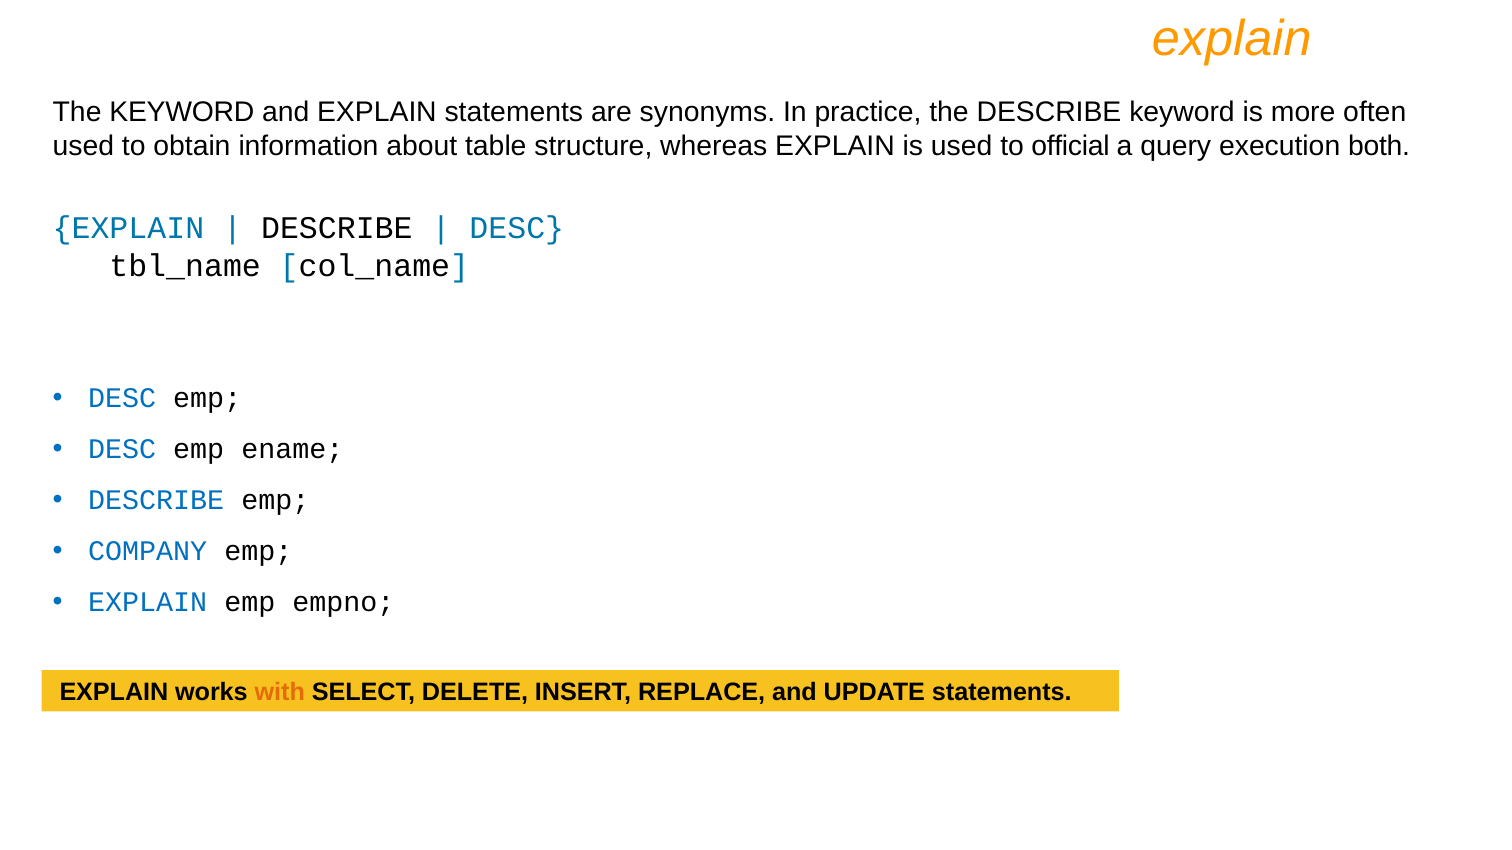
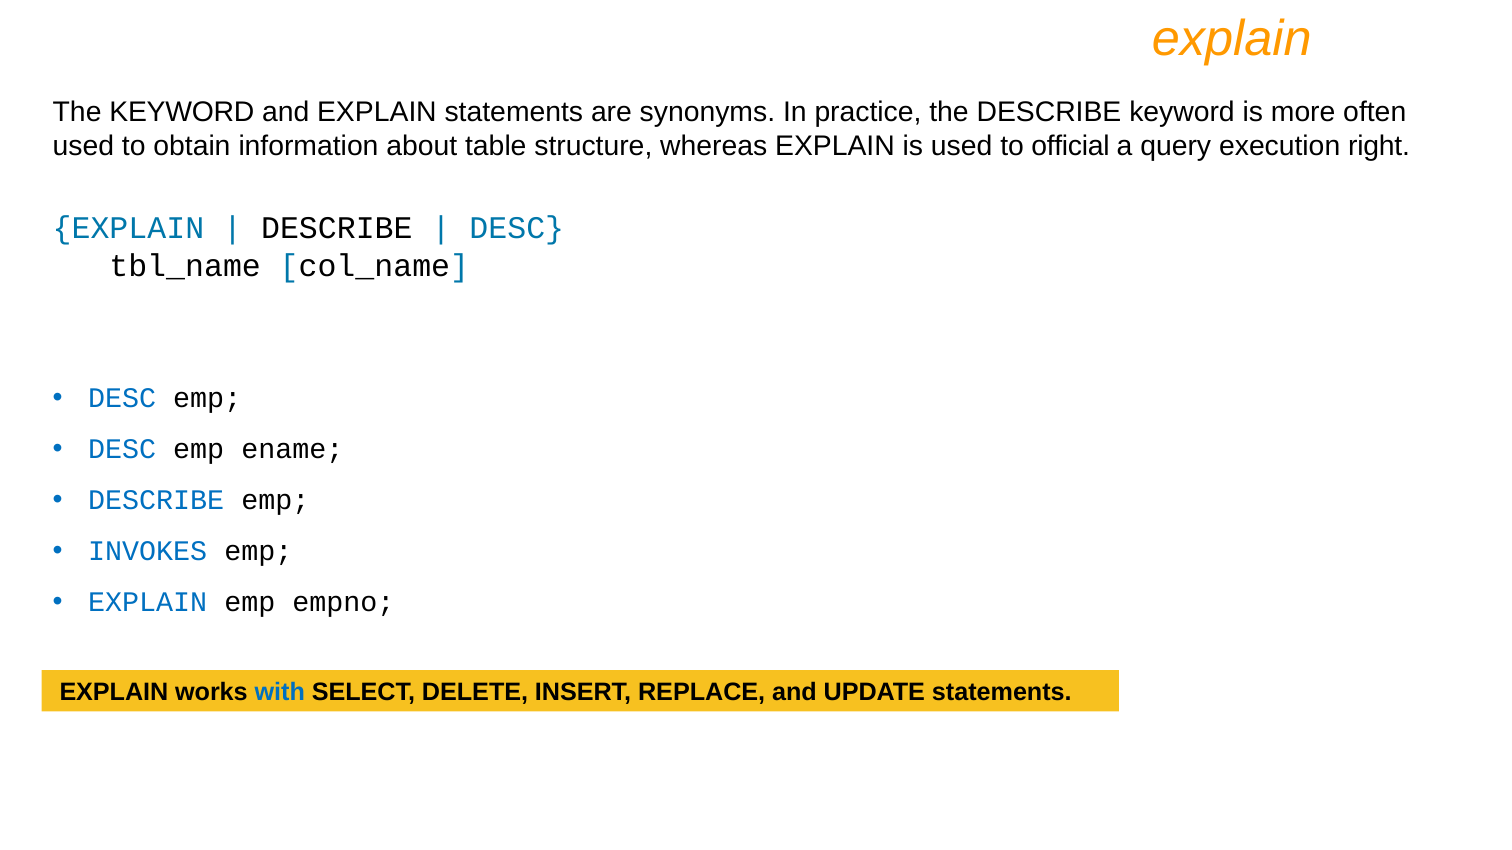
both: both -> right
COMPANY: COMPANY -> INVOKES
with colour: orange -> blue
